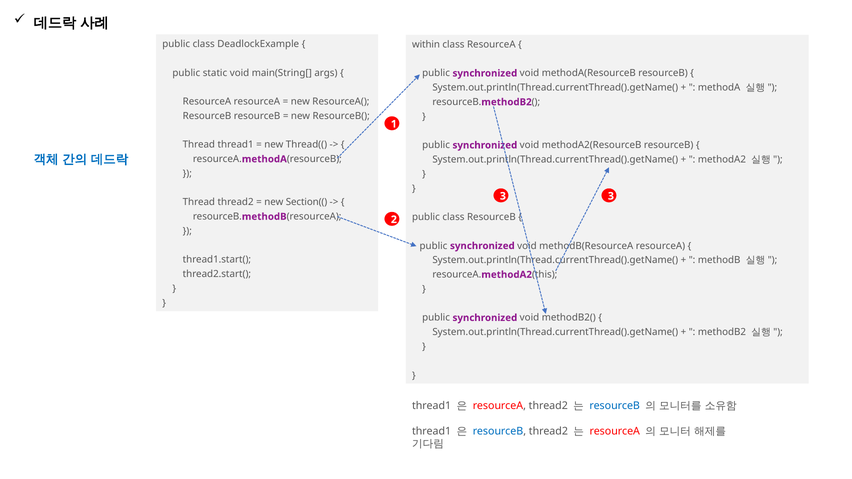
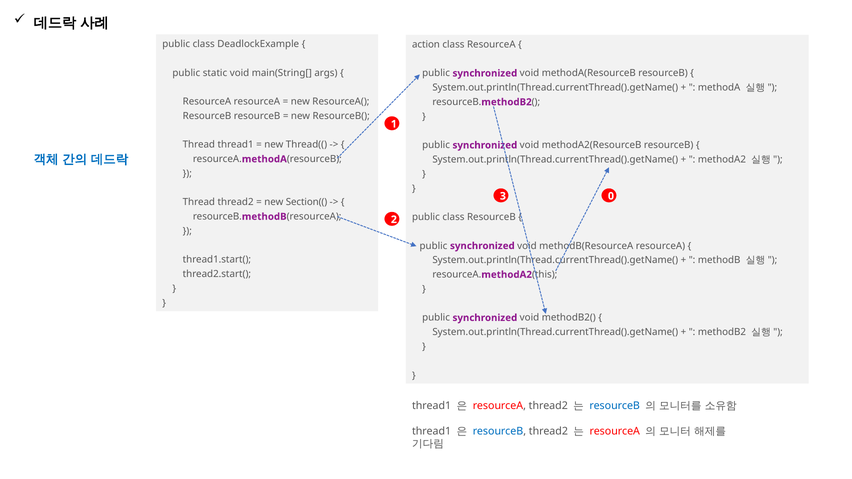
within: within -> action
3 3: 3 -> 0
